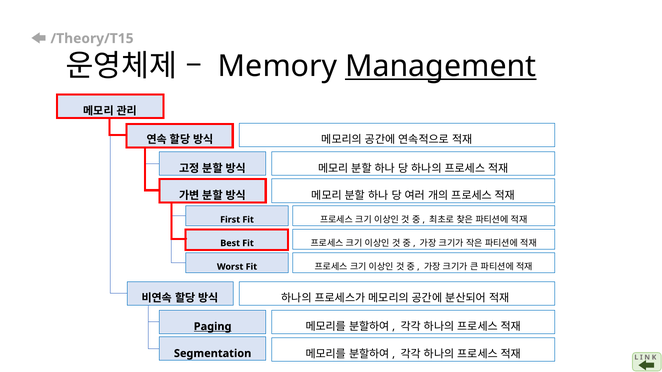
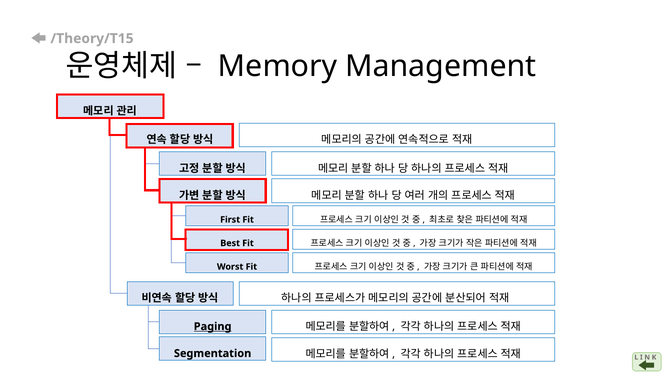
Management underline: present -> none
